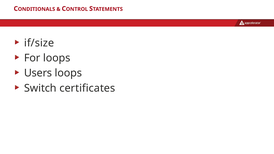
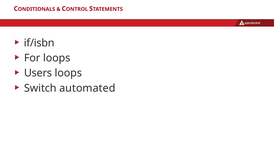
if/size: if/size -> if/isbn
certificates: certificates -> automated
